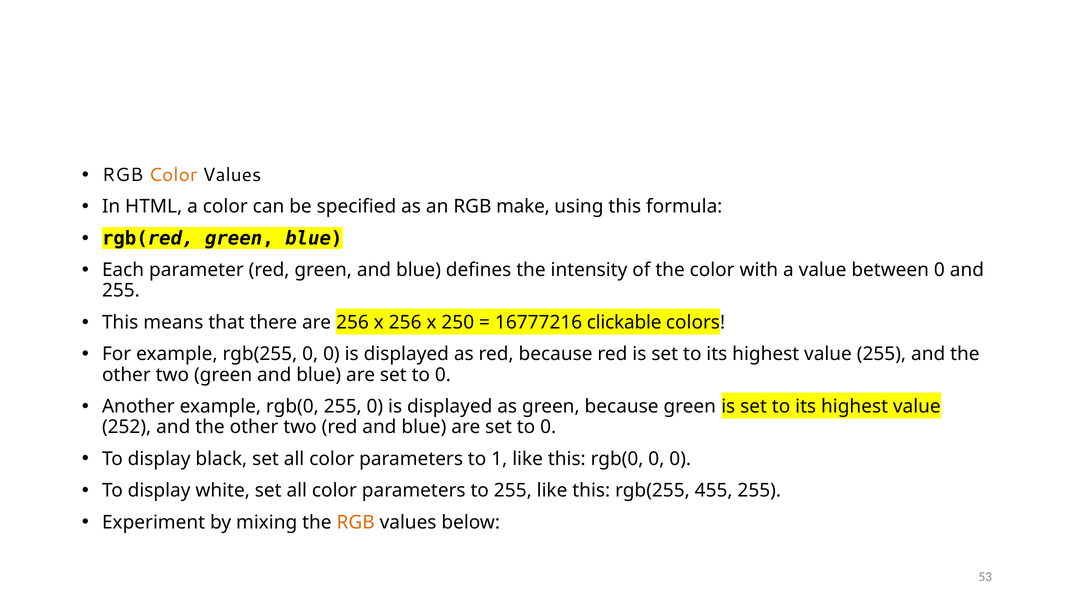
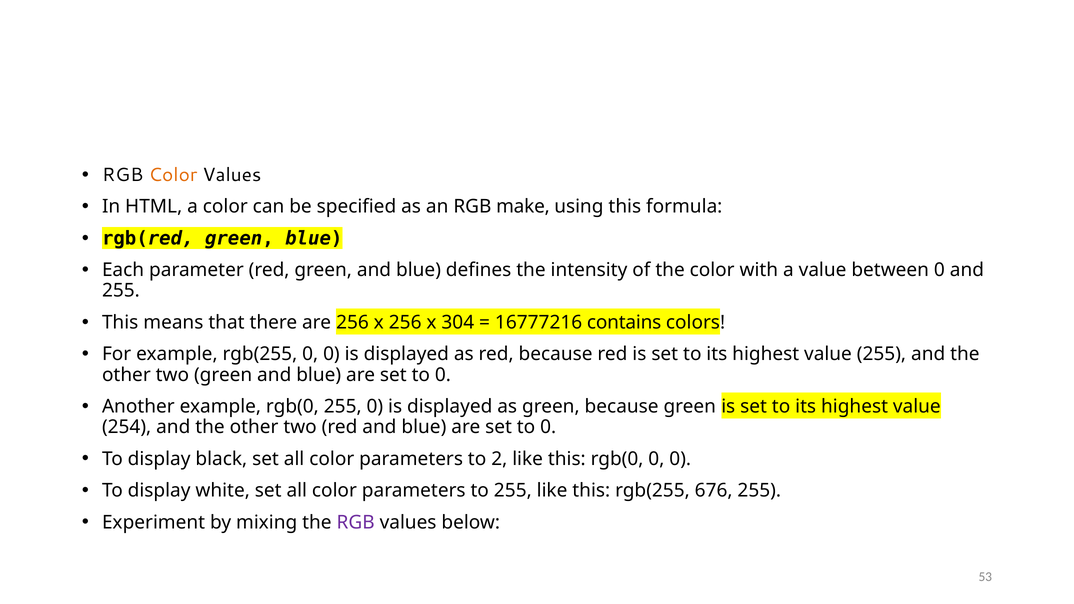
250: 250 -> 304
clickable: clickable -> contains
252: 252 -> 254
1: 1 -> 2
455: 455 -> 676
RGB at (356, 522) colour: orange -> purple
